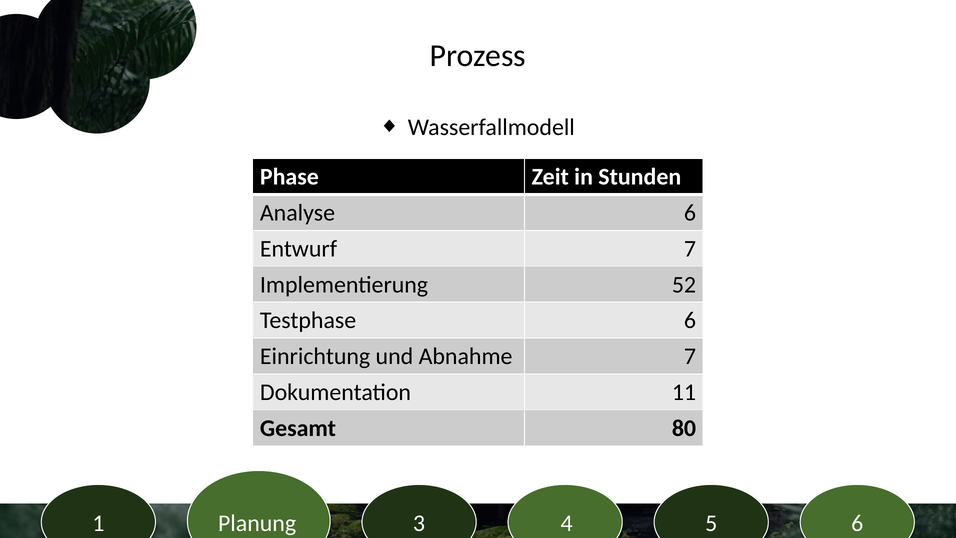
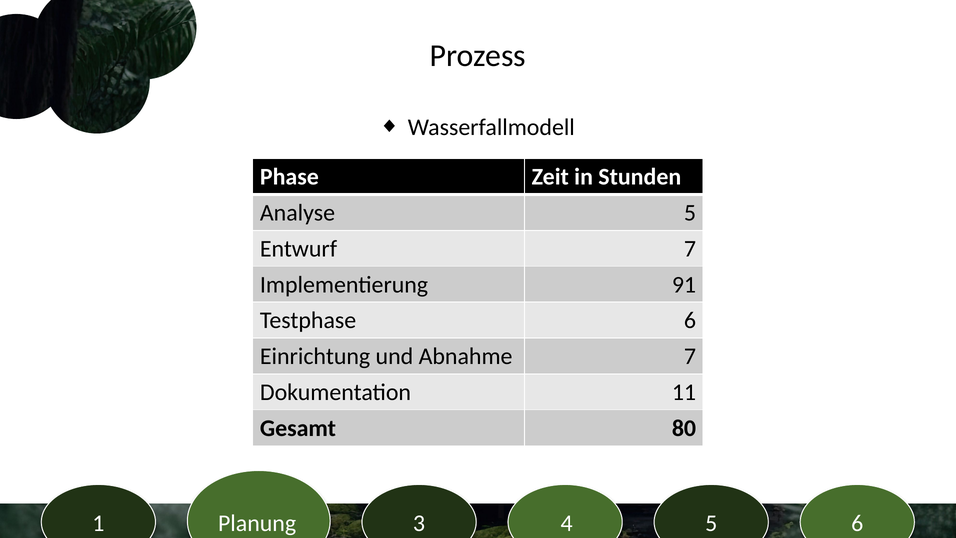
Analyse 6: 6 -> 5
52: 52 -> 91
